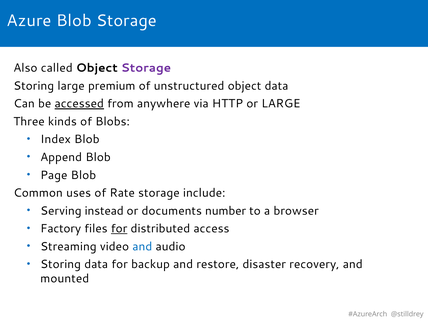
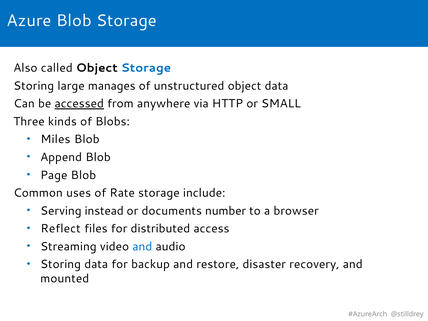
Storage at (146, 68) colour: purple -> blue
premium: premium -> manages
or LARGE: LARGE -> SMALL
Index: Index -> Miles
Factory: Factory -> Reflect
for at (119, 229) underline: present -> none
